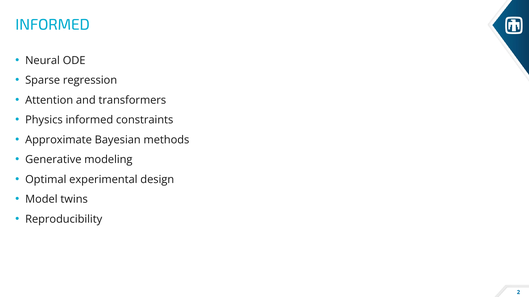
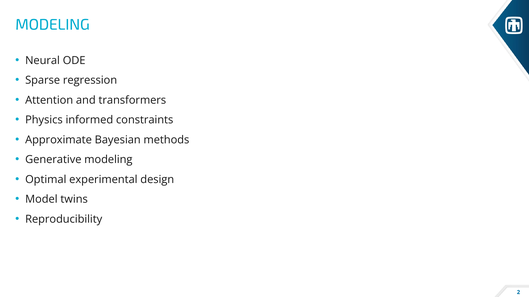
INFORMED at (53, 25): INFORMED -> MODELING
